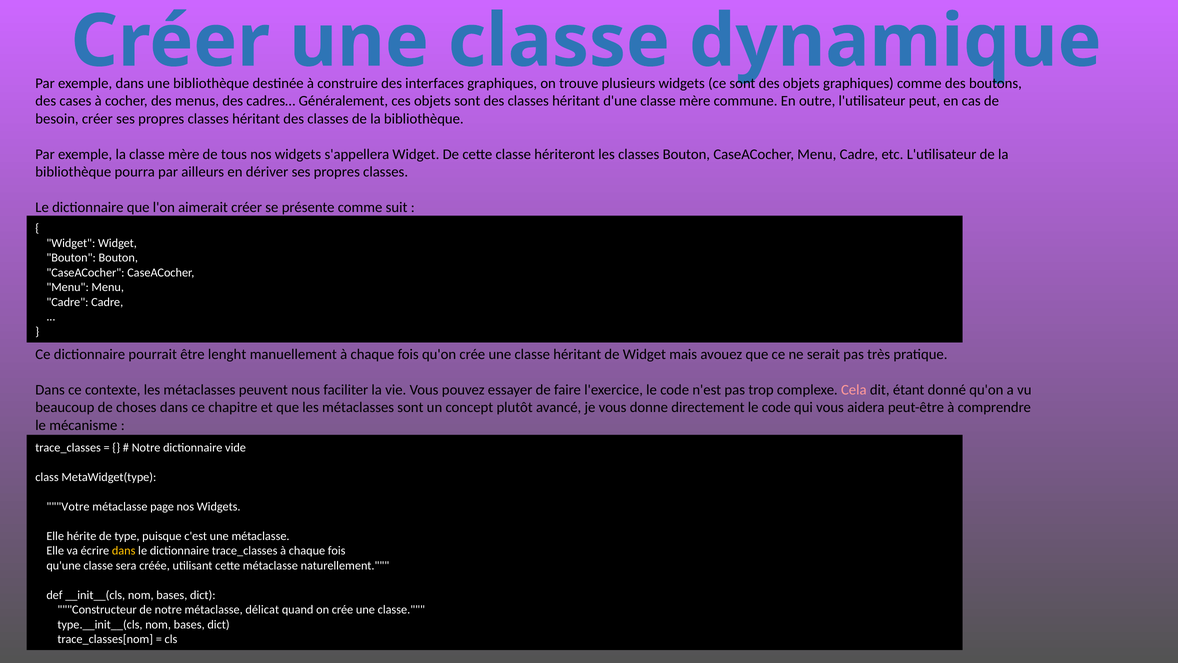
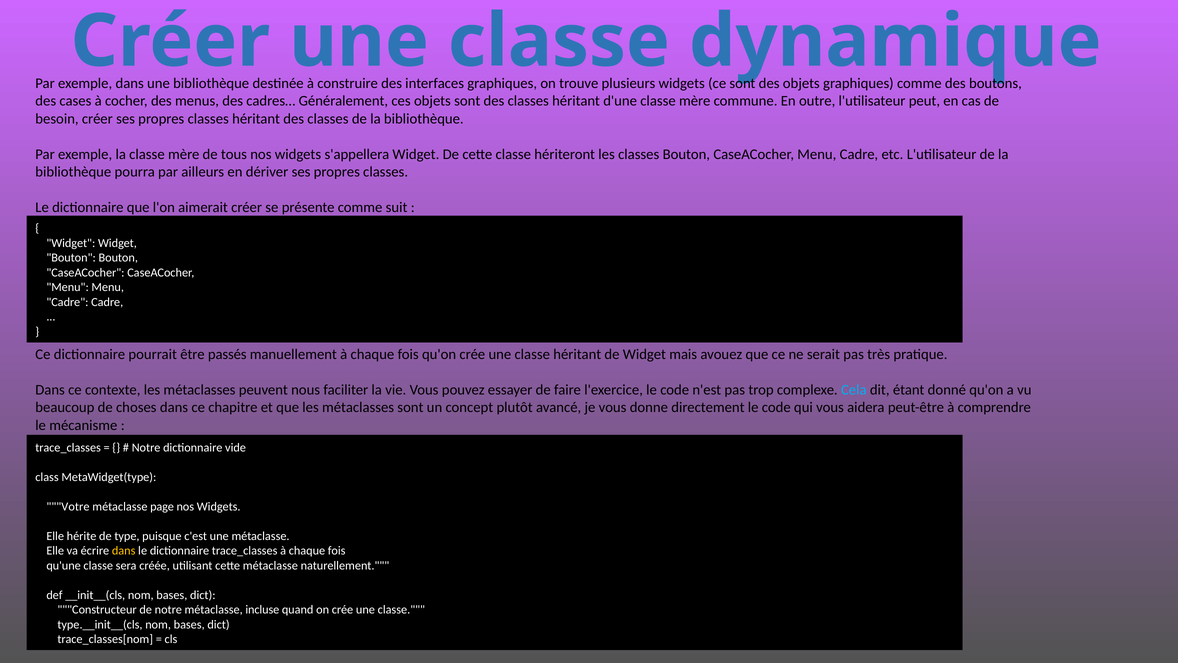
lenght: lenght -> passés
Cela colour: pink -> light blue
délicat: délicat -> incluse
